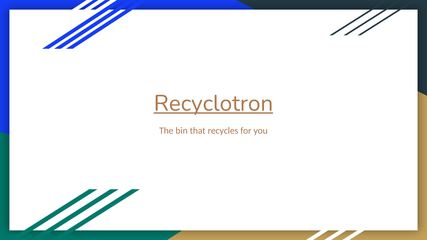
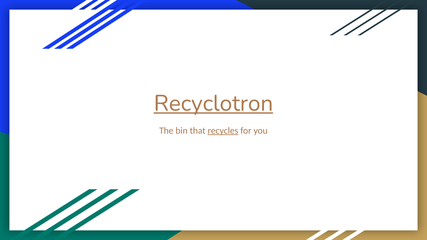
recycles underline: none -> present
